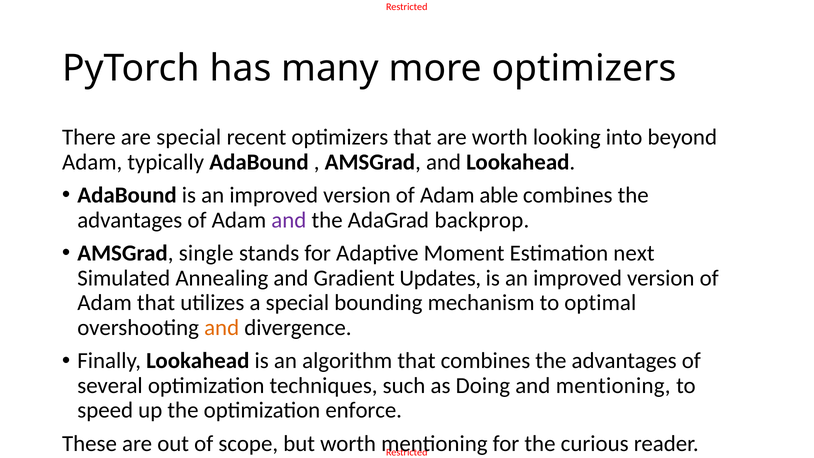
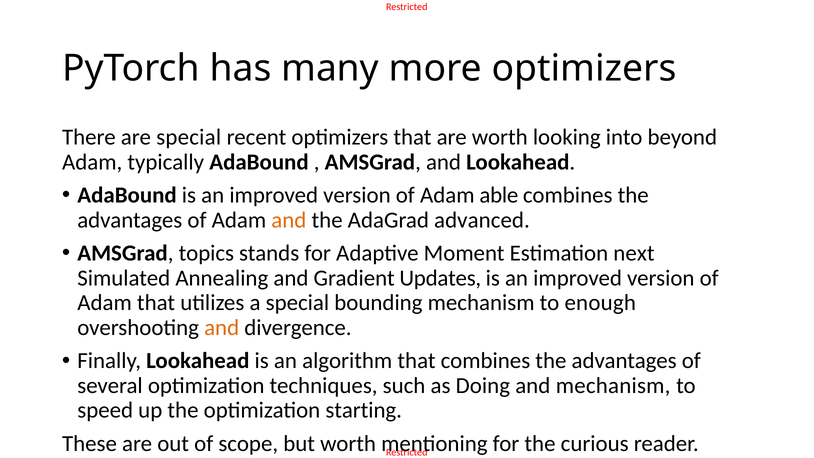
and at (289, 220) colour: purple -> orange
backprop: backprop -> advanced
single: single -> topics
optimal: optimal -> enough
and mentioning: mentioning -> mechanism
enforce: enforce -> starting
